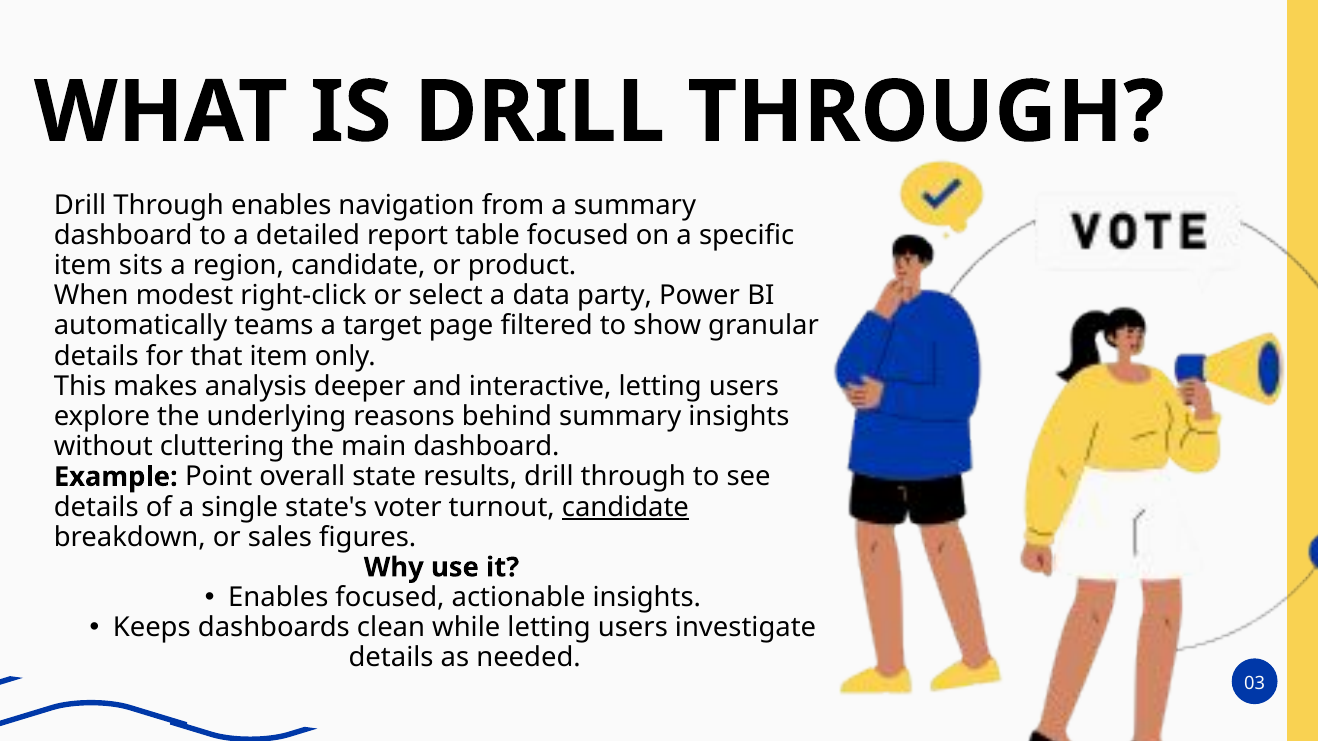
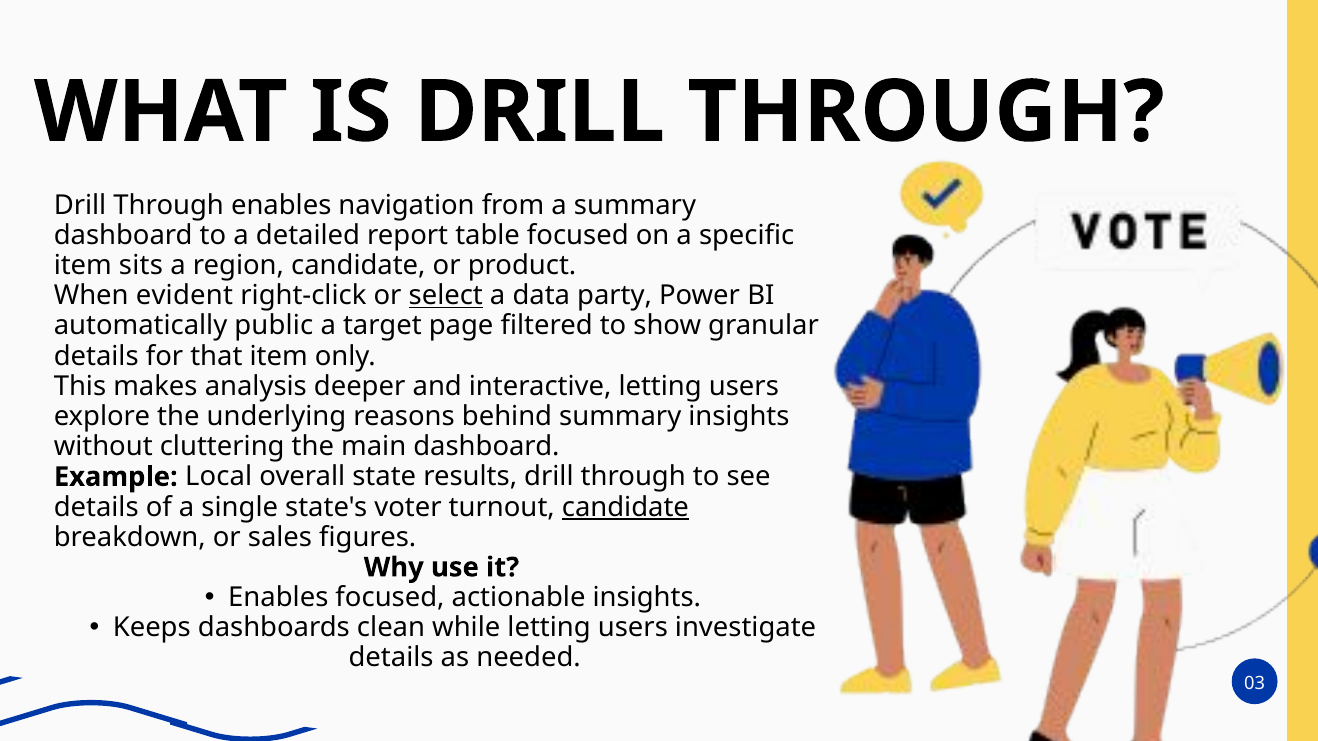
modest: modest -> evident
select underline: none -> present
teams: teams -> public
Point: Point -> Local
